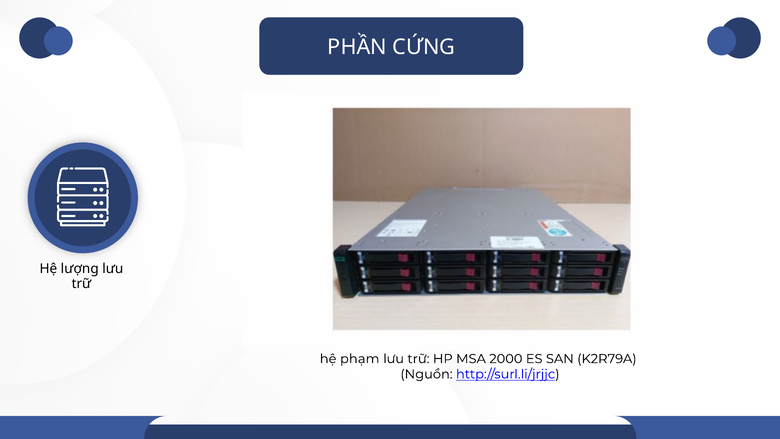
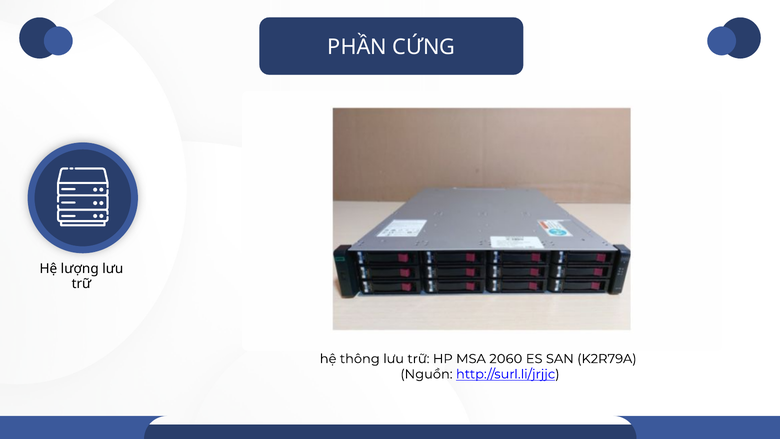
phạm: phạm -> thông
2000: 2000 -> 2060
